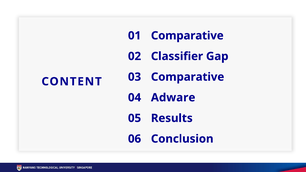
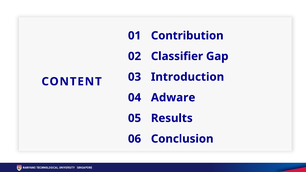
01 Comparative: Comparative -> Contribution
03 Comparative: Comparative -> Introduction
